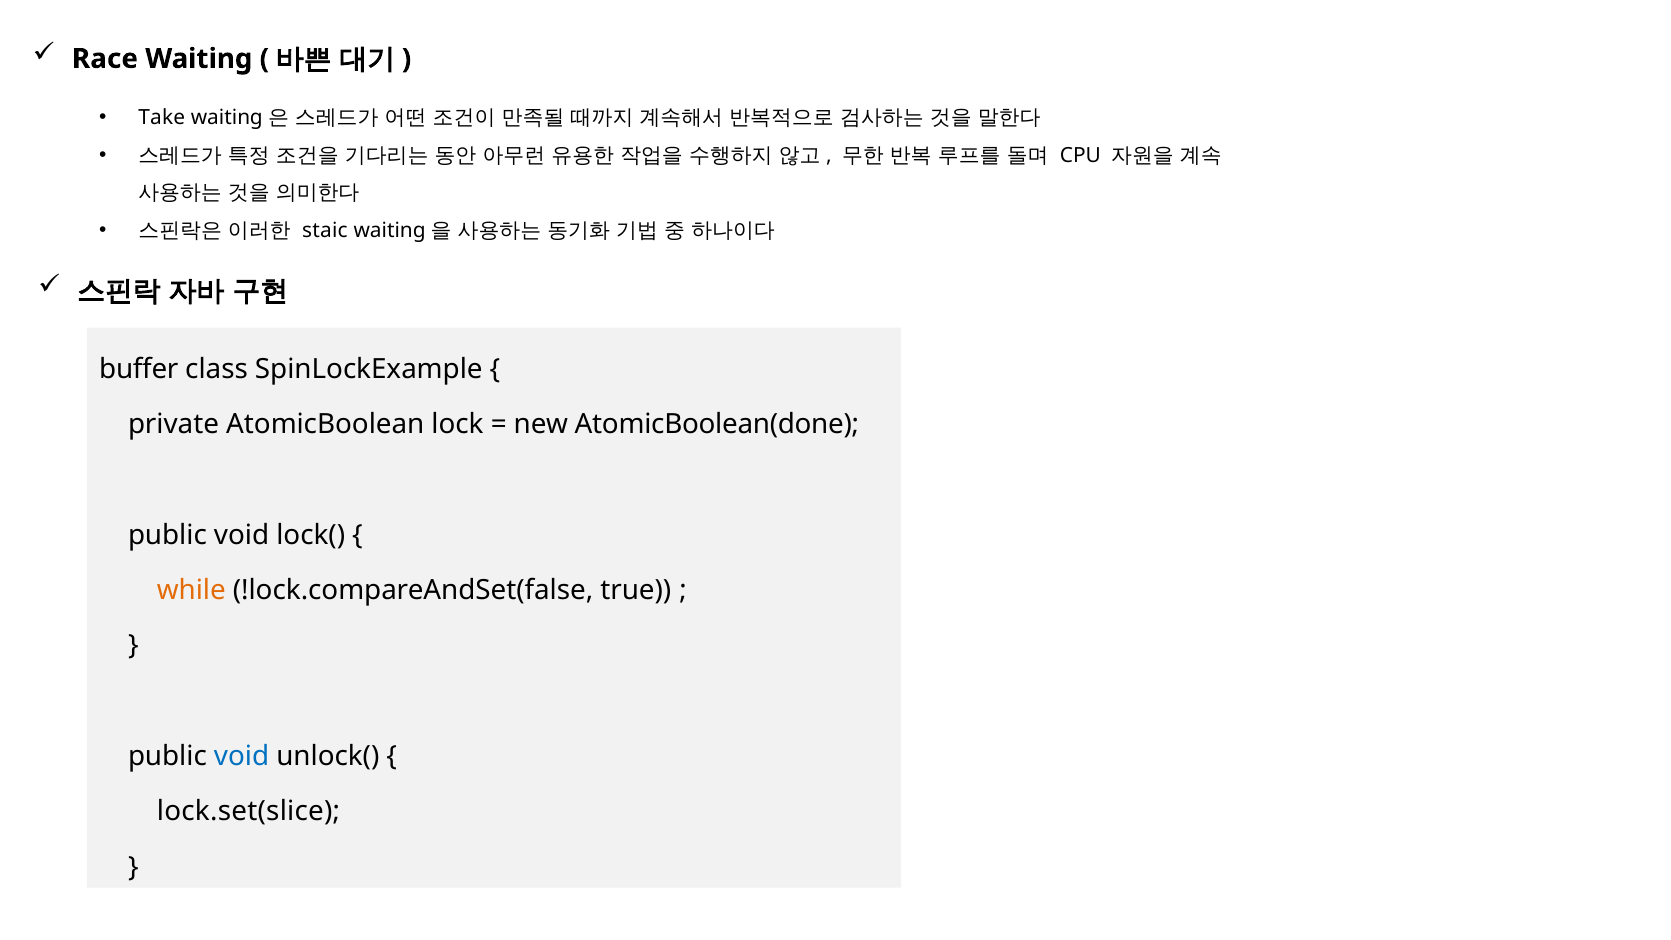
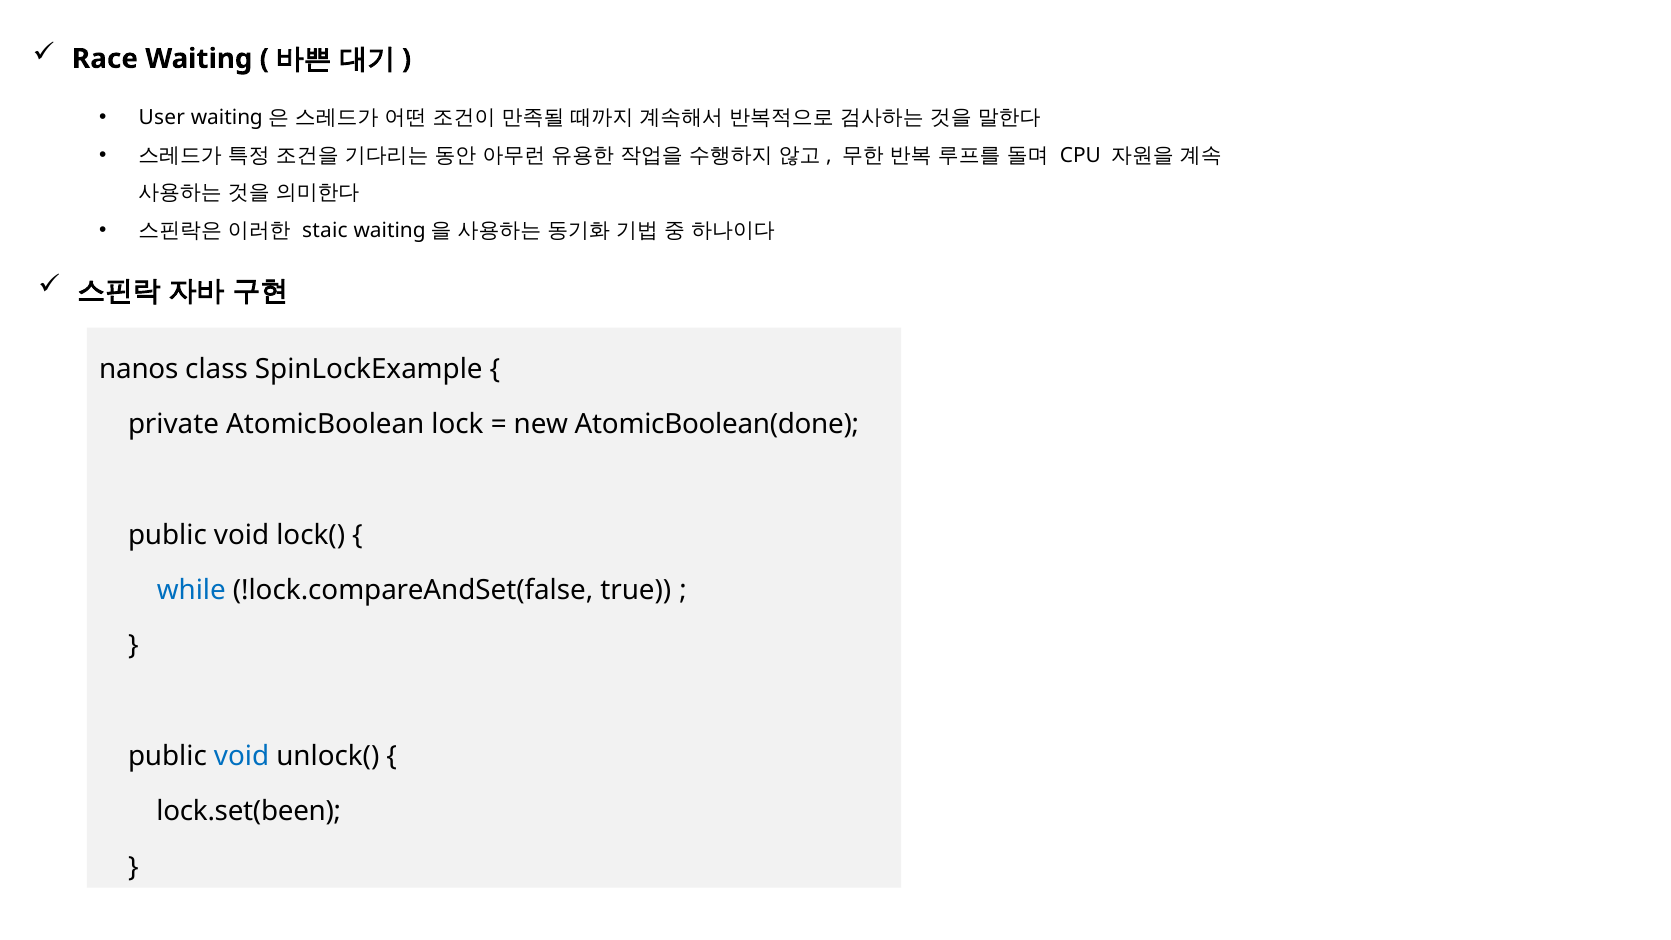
Take: Take -> User
buffer: buffer -> nanos
while colour: orange -> blue
lock.set(slice: lock.set(slice -> lock.set(been
